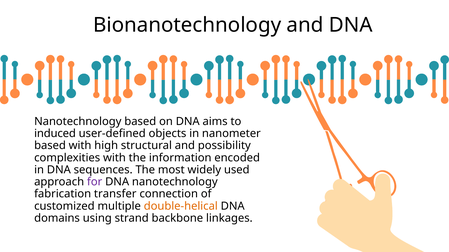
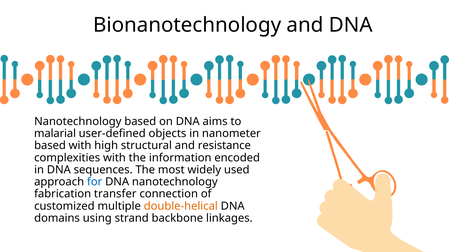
induced: induced -> malarial
possibility: possibility -> resistance
for colour: purple -> blue
